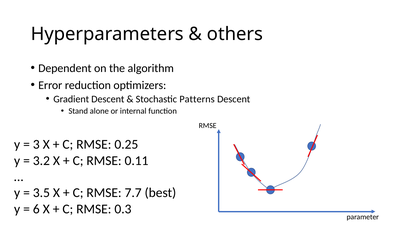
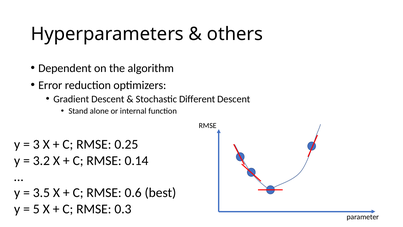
Patterns: Patterns -> Different
0.11: 0.11 -> 0.14
7.7: 7.7 -> 0.6
6: 6 -> 5
